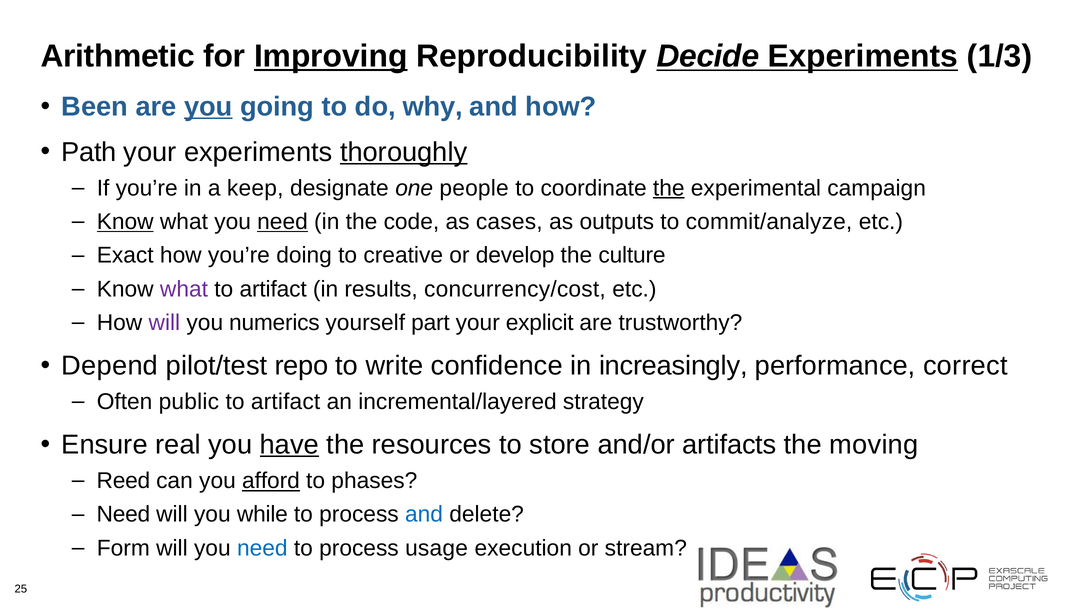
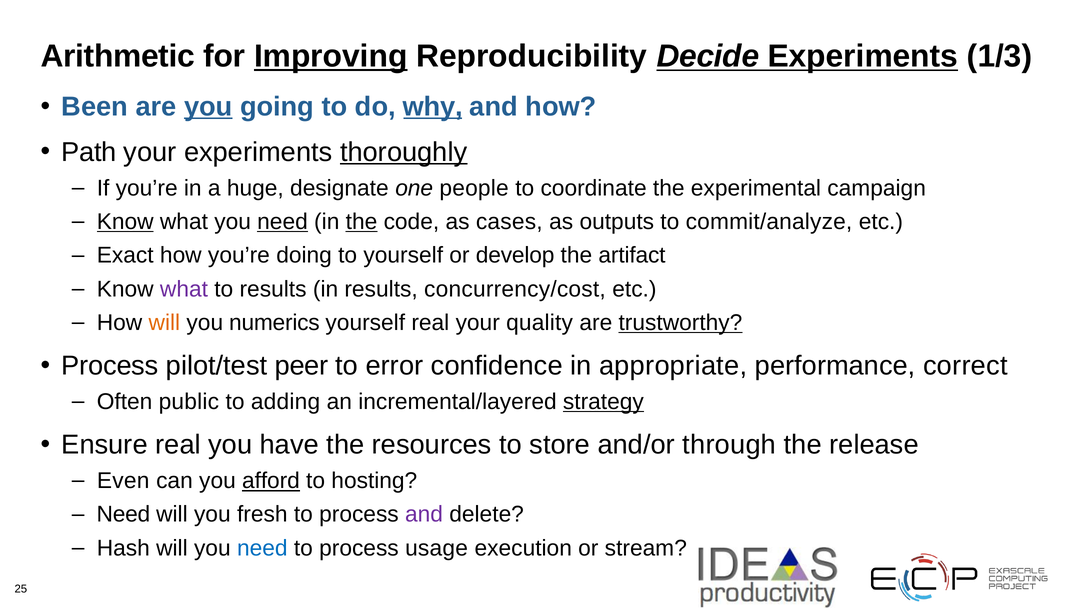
why underline: none -> present
keep: keep -> huge
the at (669, 188) underline: present -> none
the at (362, 222) underline: none -> present
to creative: creative -> yourself
culture: culture -> artifact
artifact at (273, 289): artifact -> results
will at (164, 322) colour: purple -> orange
yourself part: part -> real
explicit: explicit -> quality
trustworthy underline: none -> present
Depend at (110, 365): Depend -> Process
repo: repo -> peer
write: write -> error
increasingly: increasingly -> appropriate
artifact at (286, 401): artifact -> adding
strategy underline: none -> present
have underline: present -> none
artifacts: artifacts -> through
moving: moving -> release
Reed: Reed -> Even
phases: phases -> hosting
while: while -> fresh
and at (424, 514) colour: blue -> purple
Form: Form -> Hash
